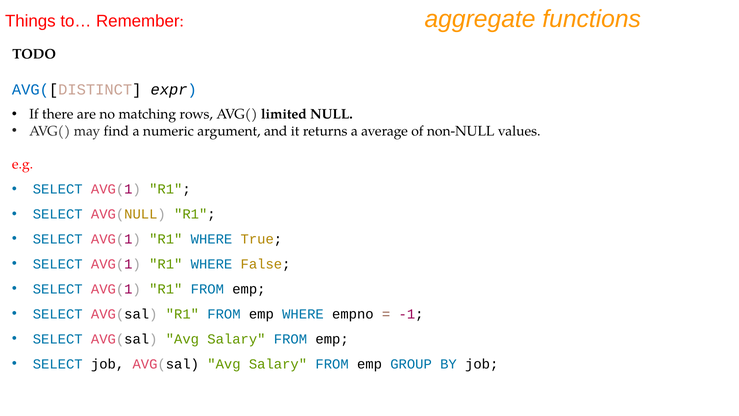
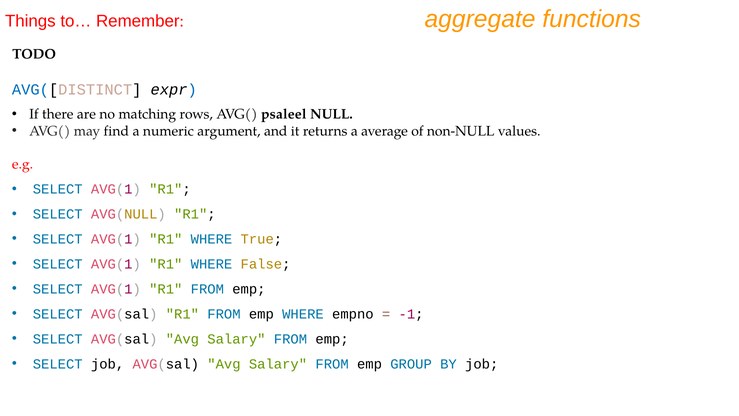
limited: limited -> psaleel
